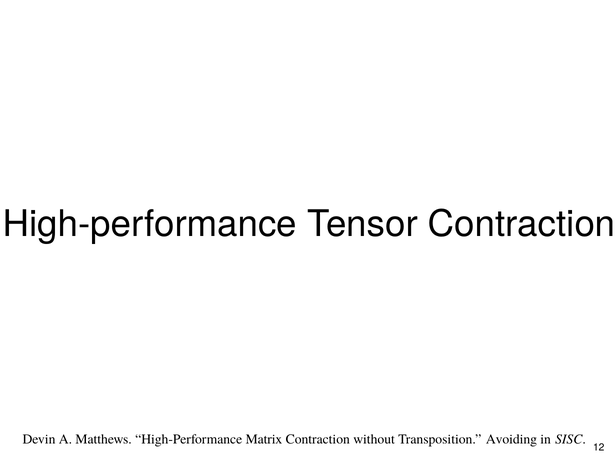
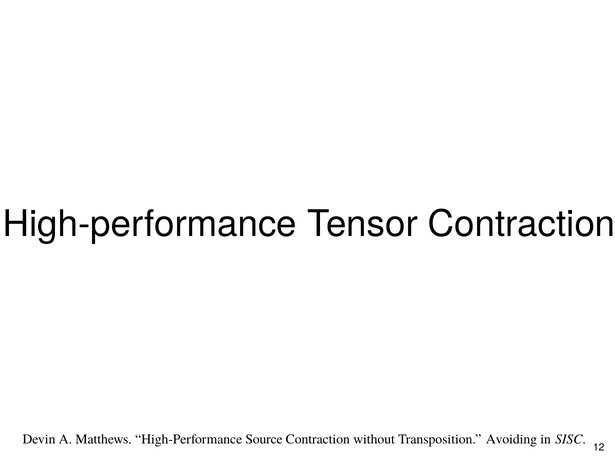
Matrix: Matrix -> Source
